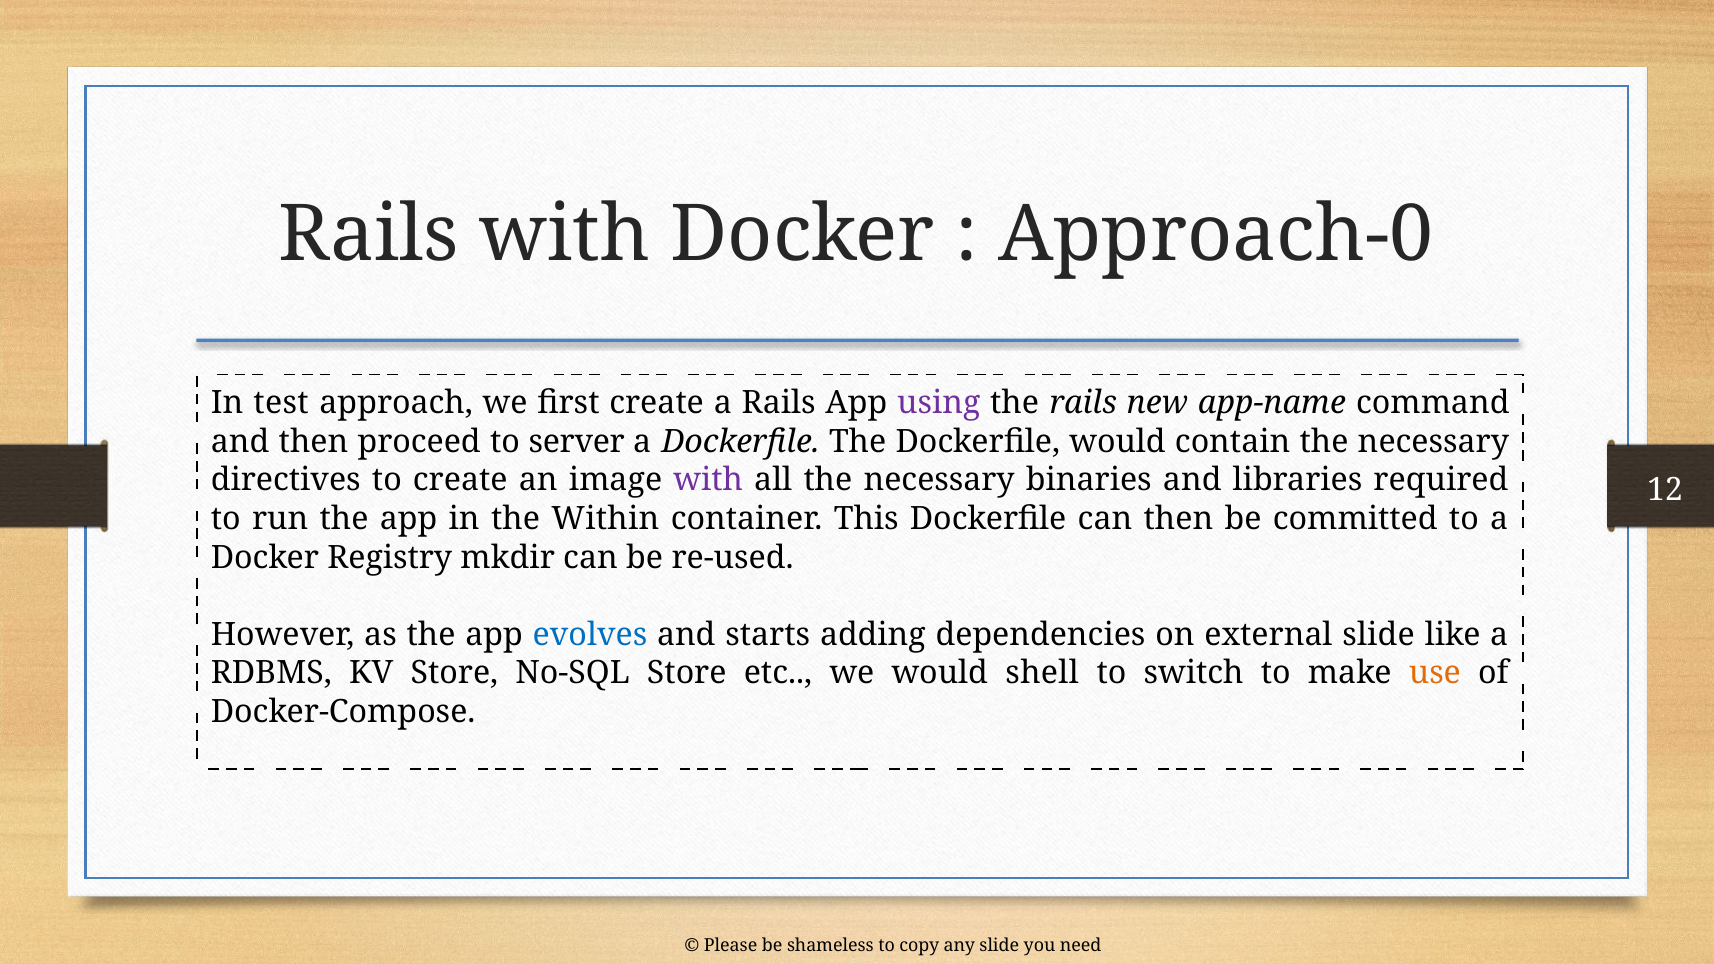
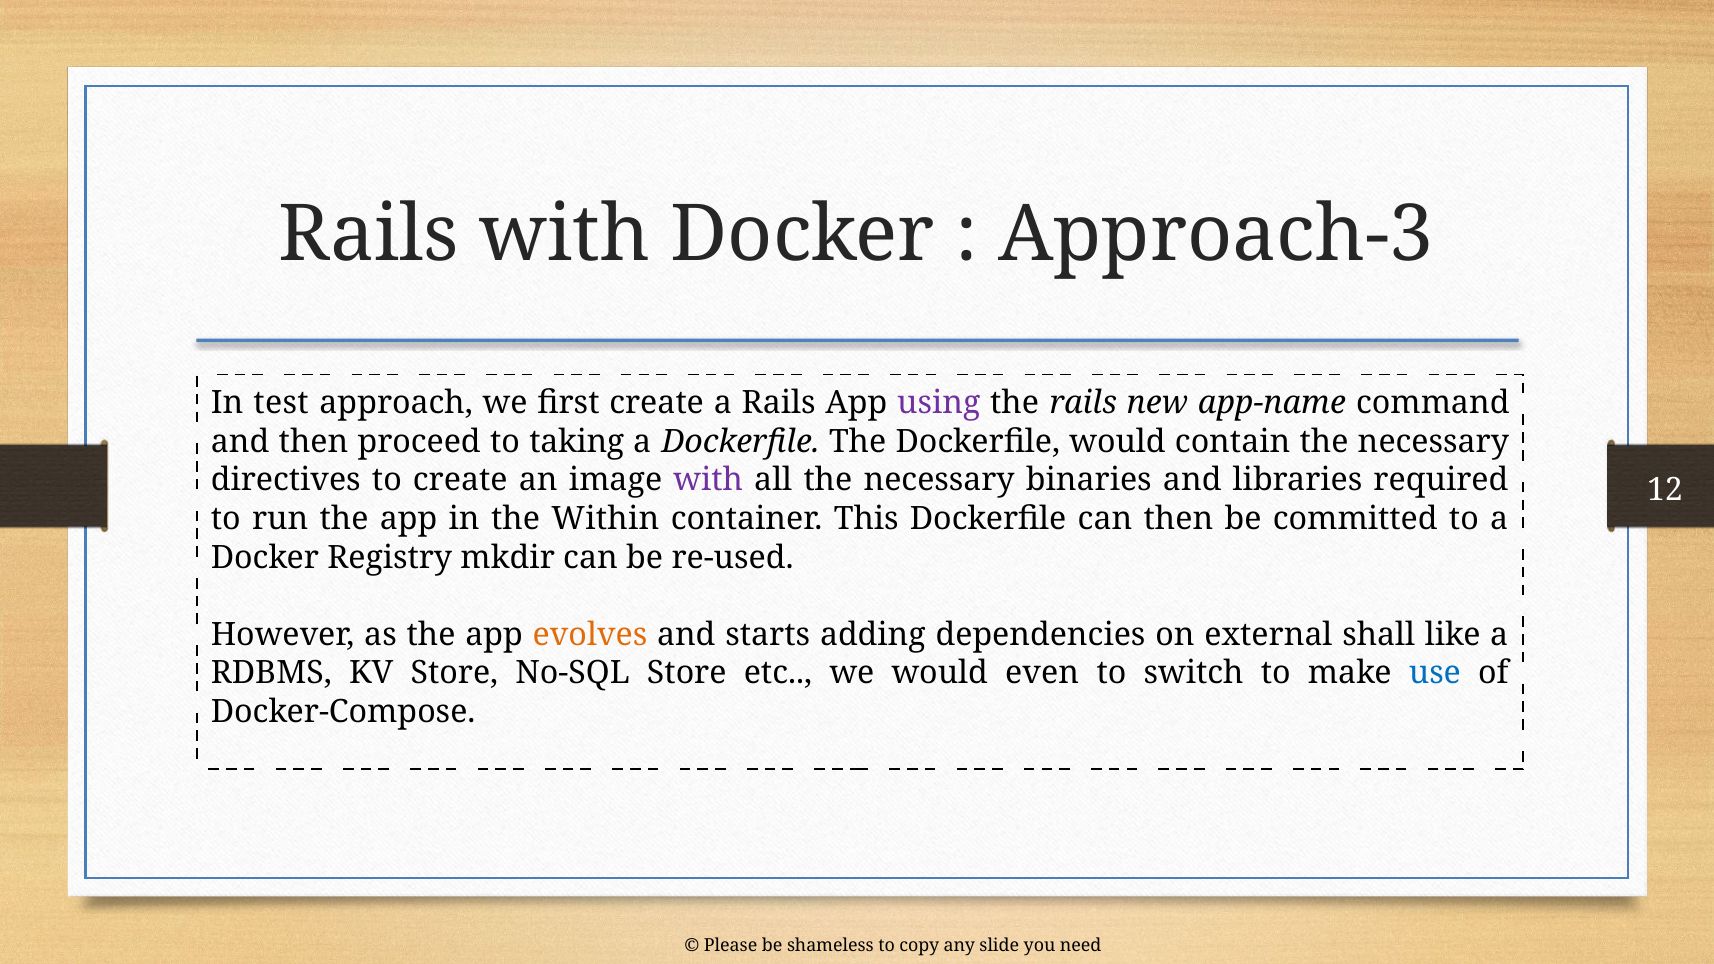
Approach-0: Approach-0 -> Approach-3
server: server -> taking
evolves colour: blue -> orange
external slide: slide -> shall
shell: shell -> even
use colour: orange -> blue
